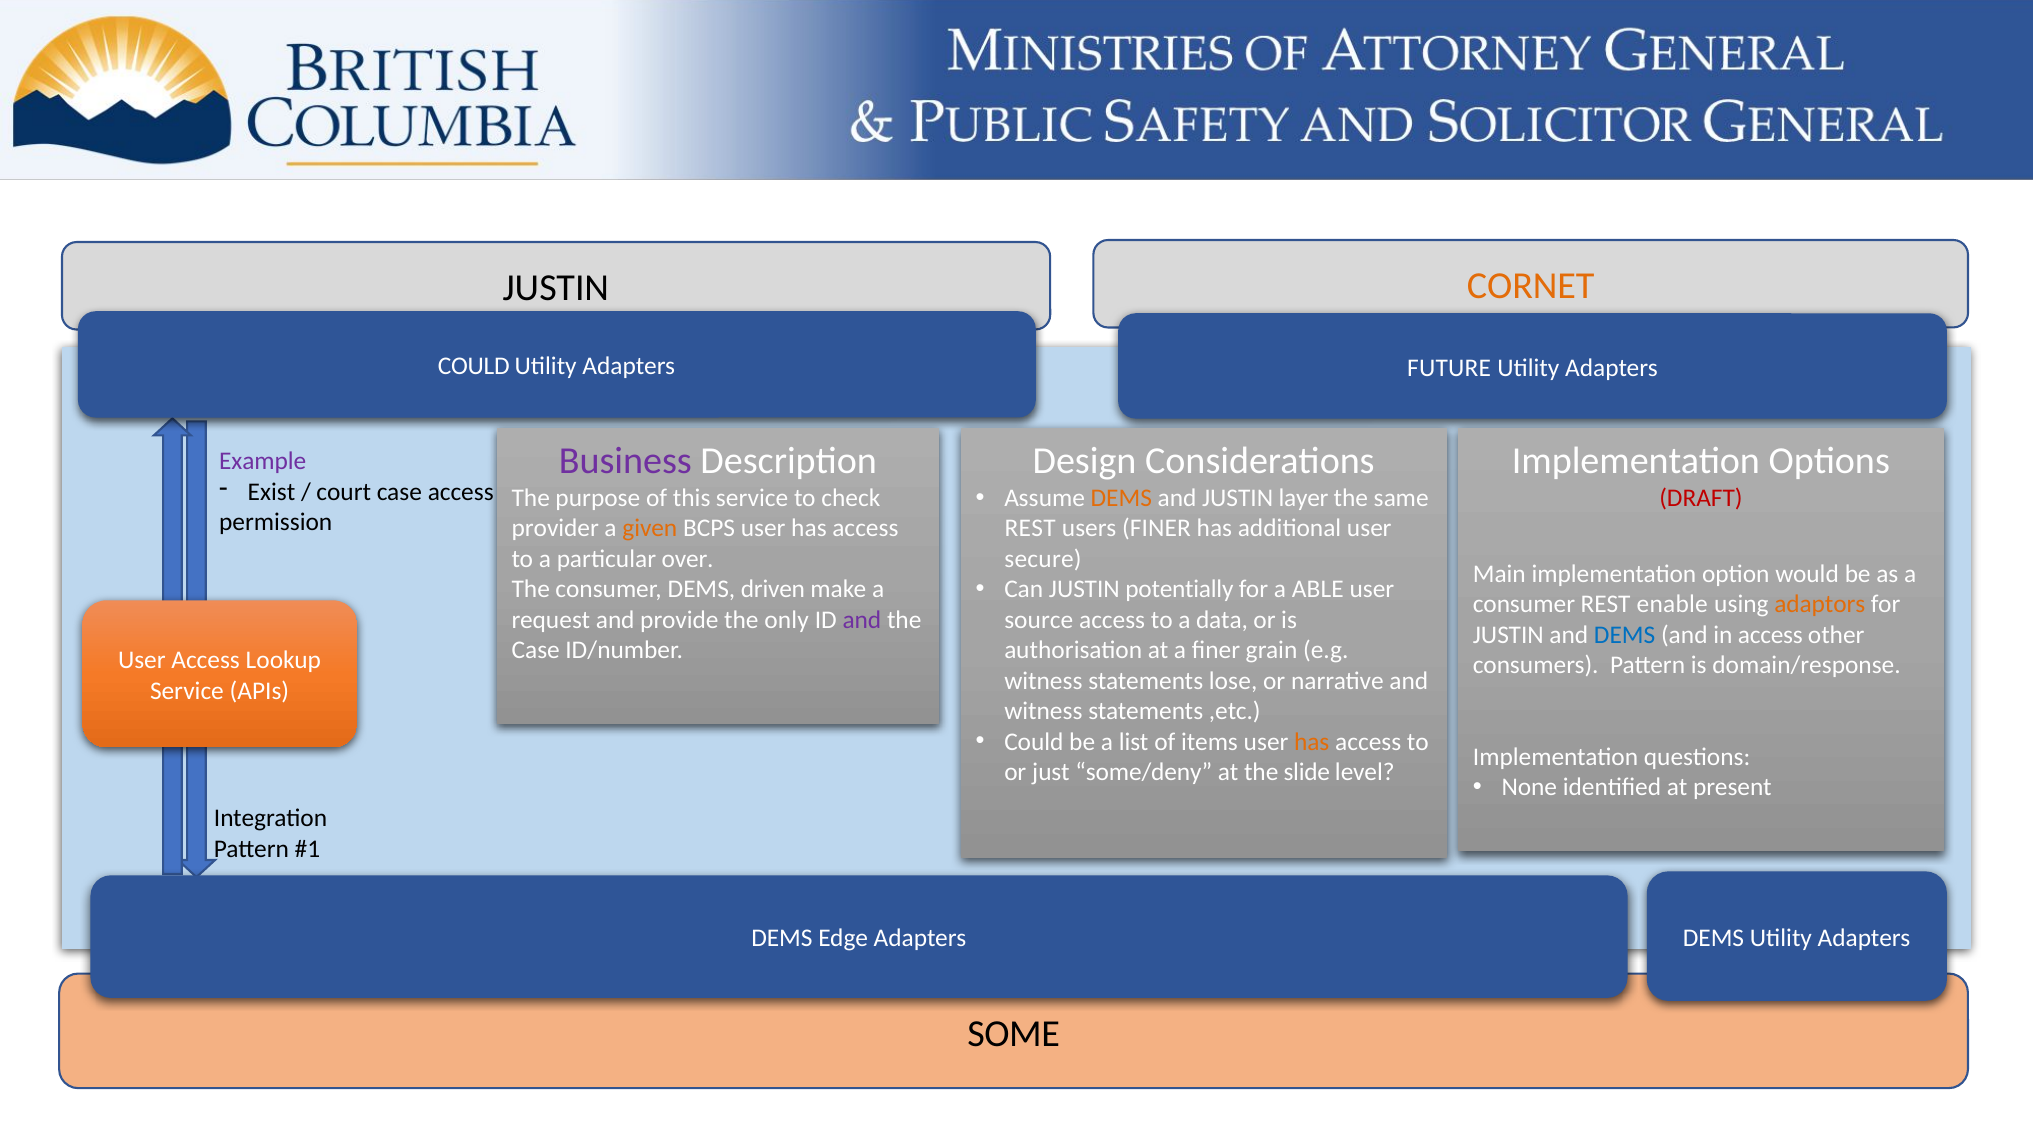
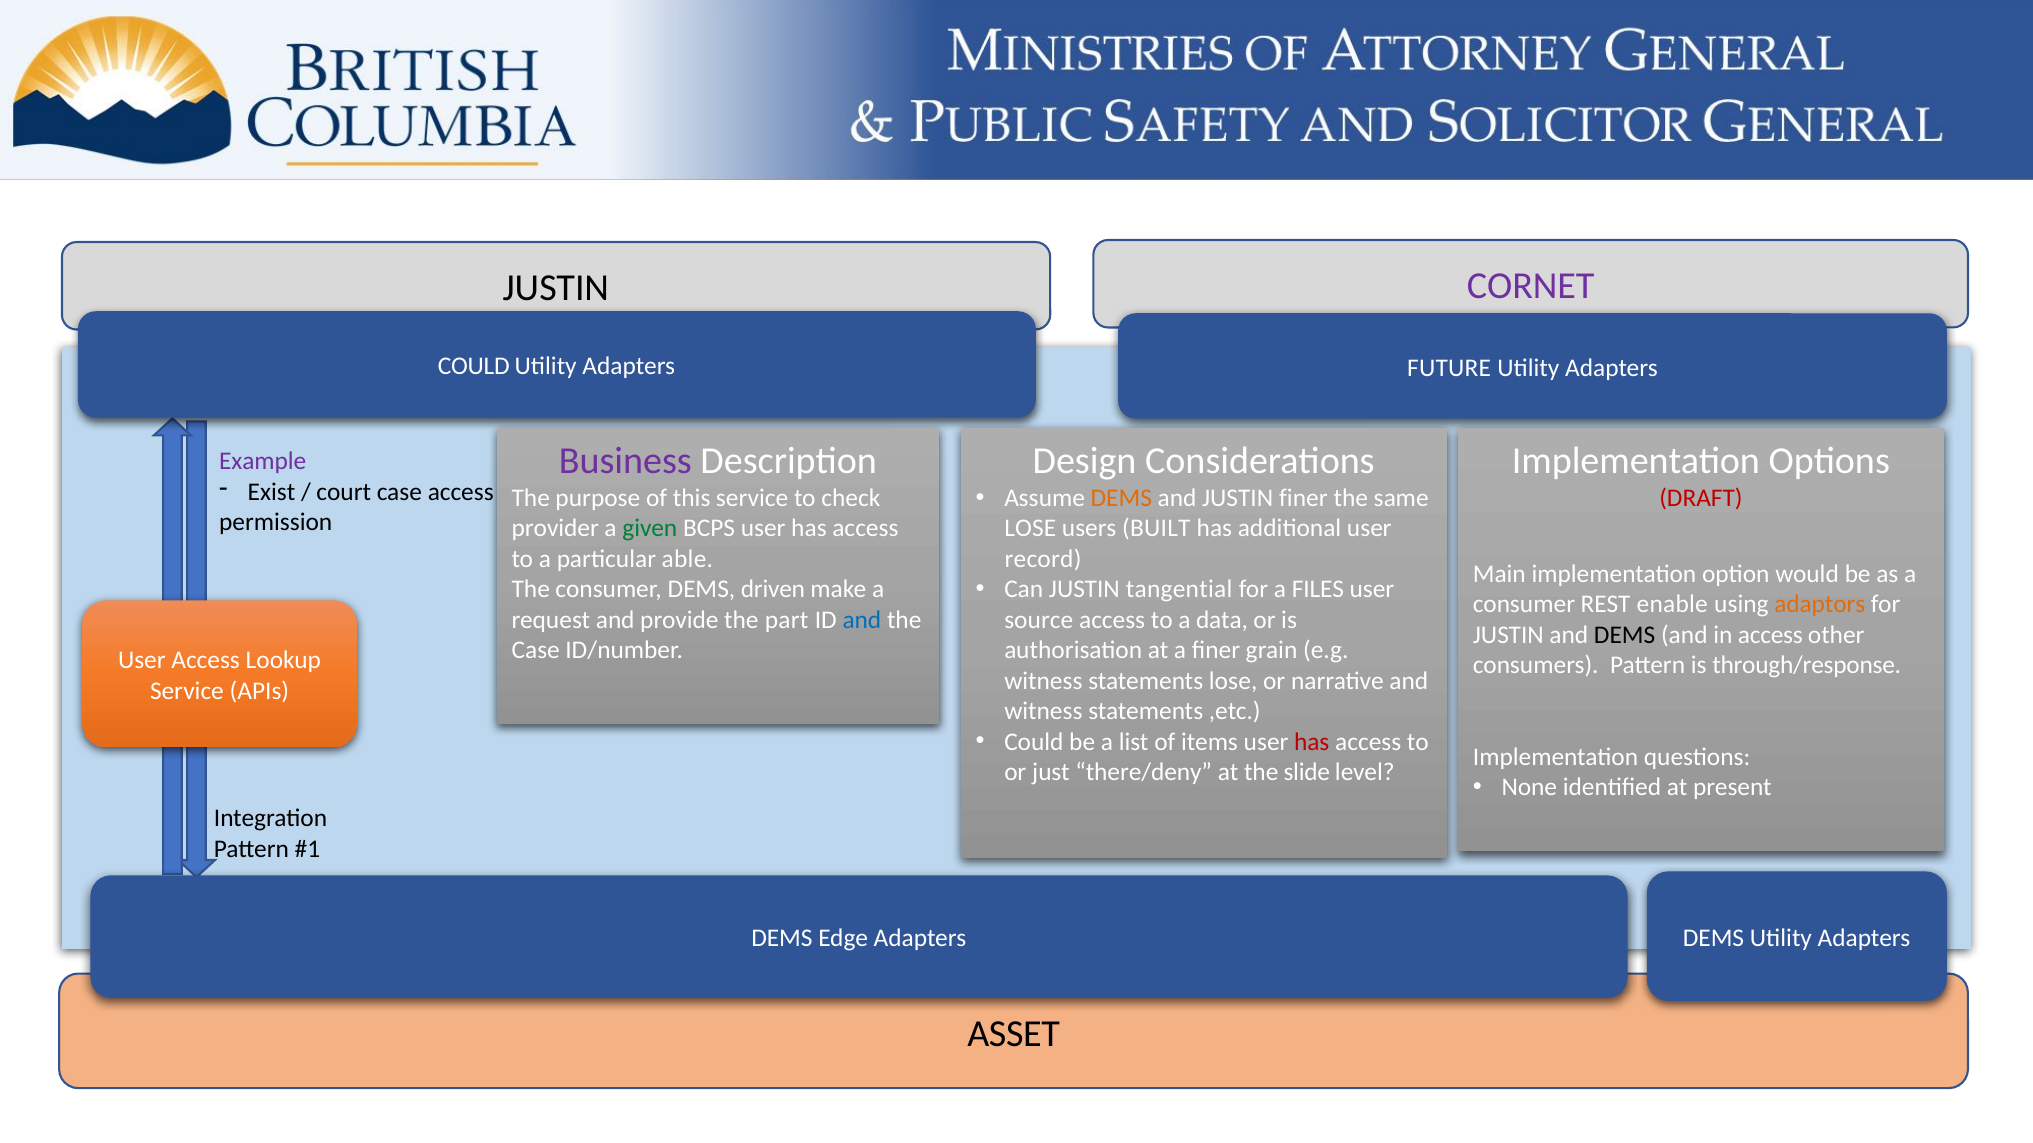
CORNET colour: orange -> purple
JUSTIN layer: layer -> finer
given colour: orange -> green
REST at (1030, 529): REST -> LOSE
users FINER: FINER -> BUILT
over: over -> able
secure: secure -> record
potentially: potentially -> tangential
ABLE: ABLE -> FILES
only: only -> part
and at (862, 620) colour: purple -> blue
DEMS at (1625, 635) colour: blue -> black
domain/response: domain/response -> through/response
has at (1312, 742) colour: orange -> red
some/deny: some/deny -> there/deny
SOME: SOME -> ASSET
